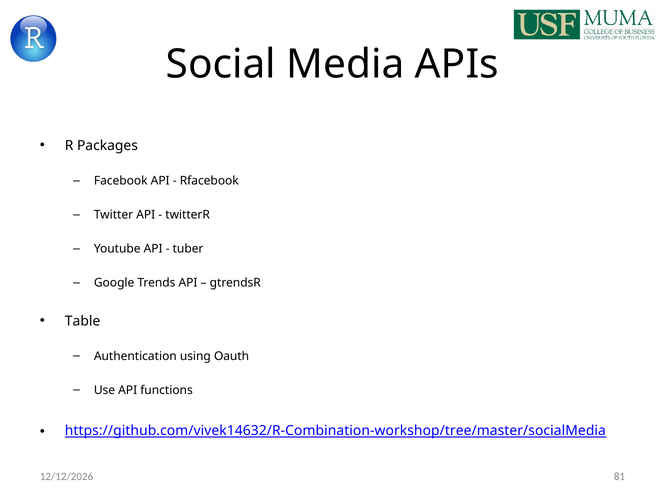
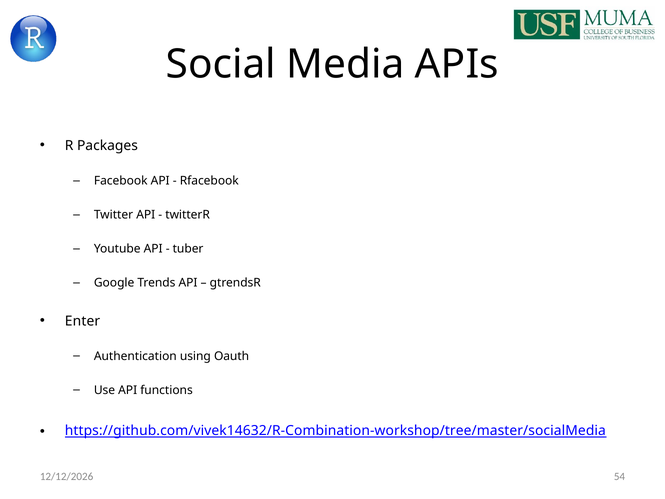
Table: Table -> Enter
81: 81 -> 54
